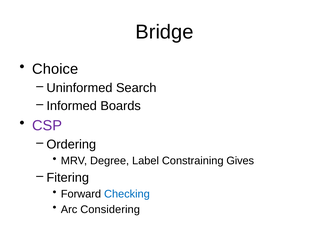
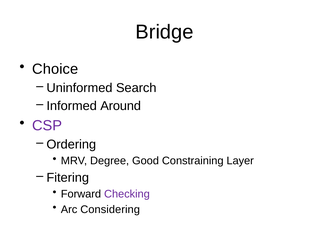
Boards: Boards -> Around
Label: Label -> Good
Gives: Gives -> Layer
Checking colour: blue -> purple
